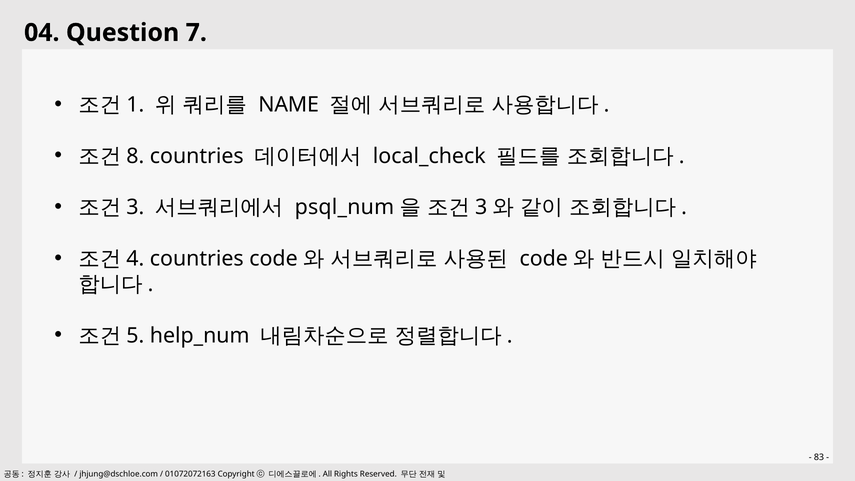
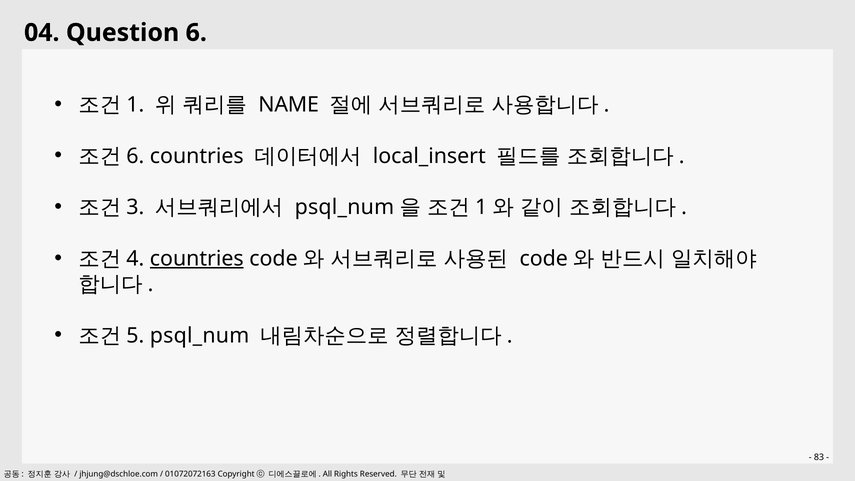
Question 7: 7 -> 6
8 at (135, 156): 8 -> 6
local_check: local_check -> local_insert
3 at (481, 207): 3 -> 1
countries at (197, 259) underline: none -> present
help_num at (200, 336): help_num -> psql_num
